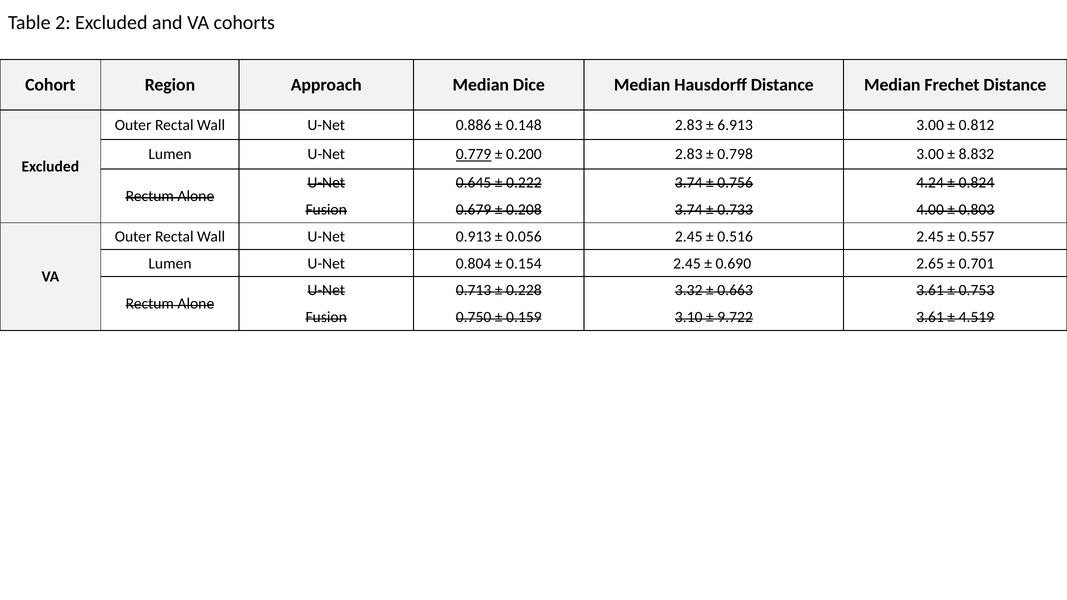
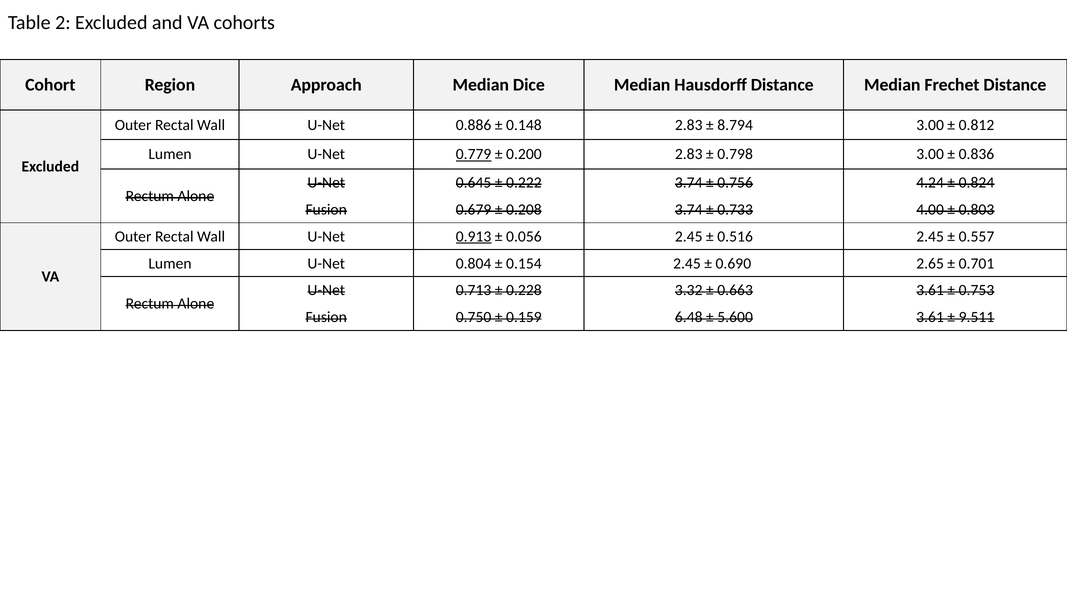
6.913: 6.913 -> 8.794
8.832: 8.832 -> 0.836
0.913 underline: none -> present
3.10: 3.10 -> 6.48
9.722: 9.722 -> 5.600
4.519: 4.519 -> 9.511
